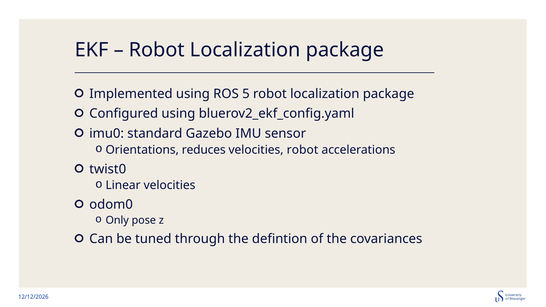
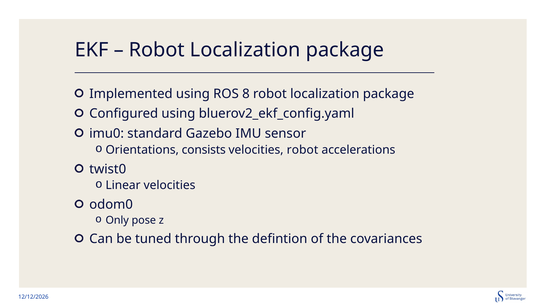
5: 5 -> 8
reduces: reduces -> consists
